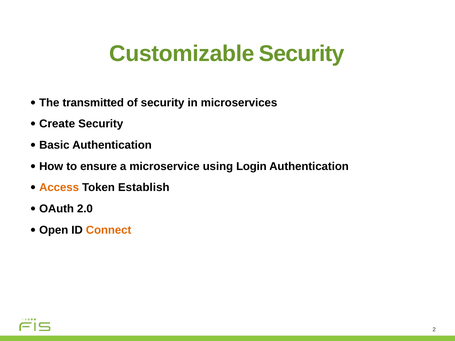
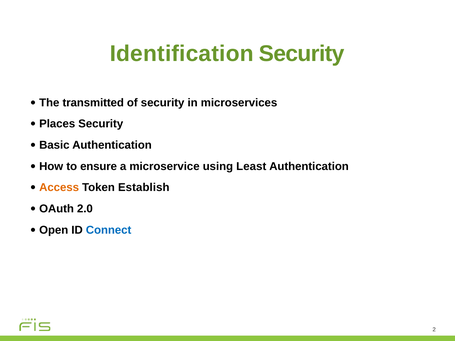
Customizable: Customizable -> Identification
Create: Create -> Places
Login: Login -> Least
Connect colour: orange -> blue
